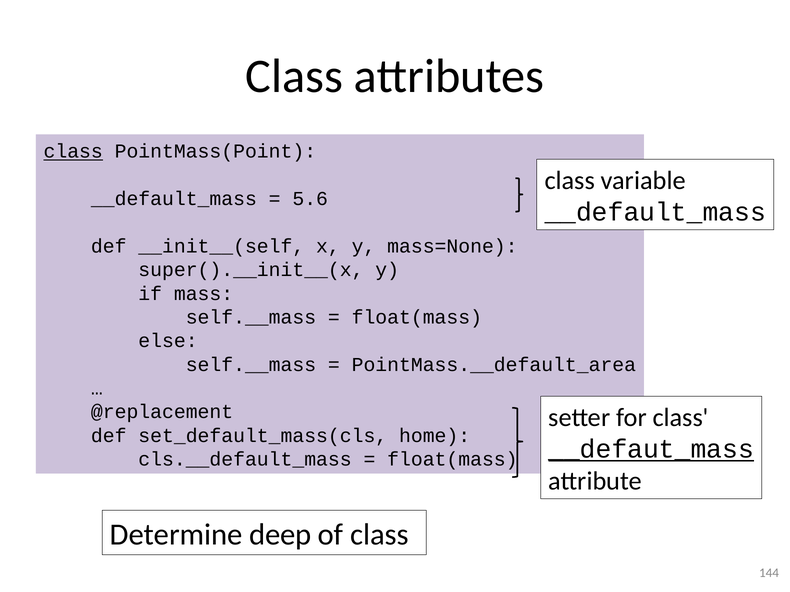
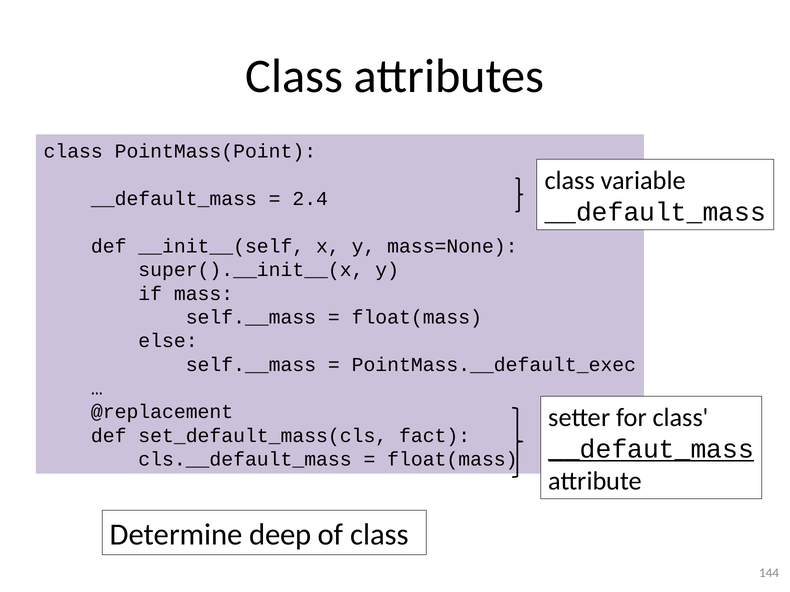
class at (73, 152) underline: present -> none
5.6: 5.6 -> 2.4
PointMass.__default_area: PointMass.__default_area -> PointMass.__default_exec
home: home -> fact
